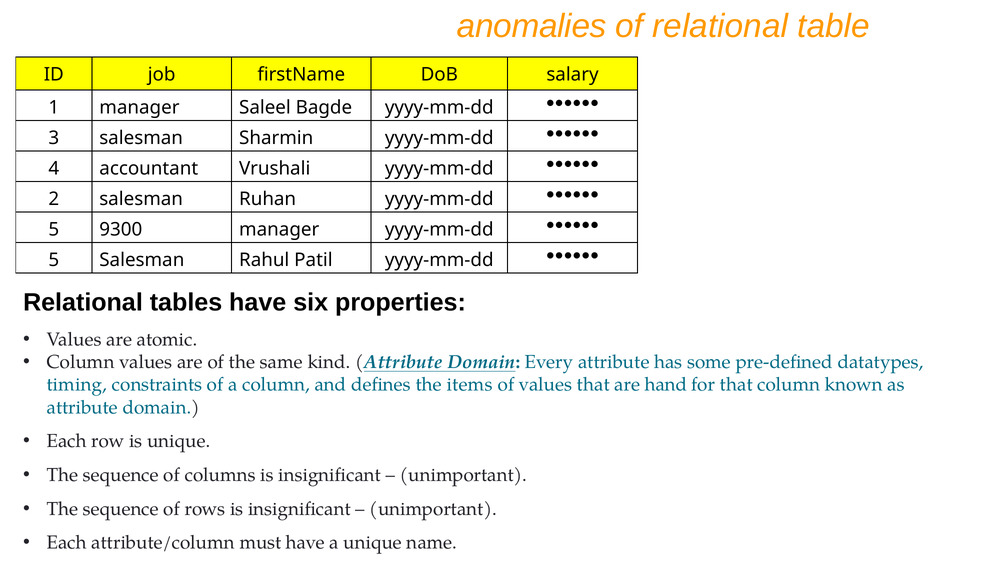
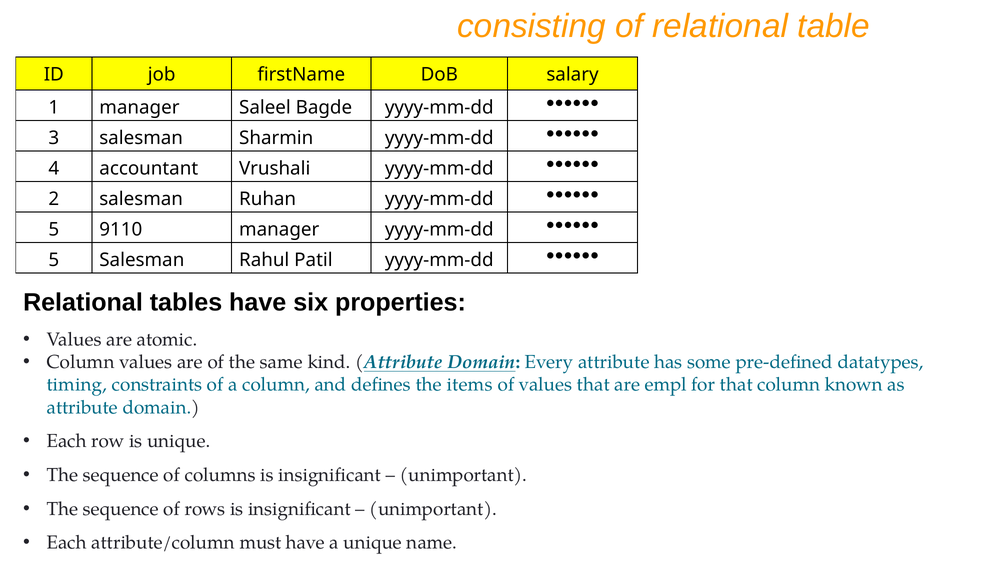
anomalies: anomalies -> consisting
9300: 9300 -> 9110
hand: hand -> empl
